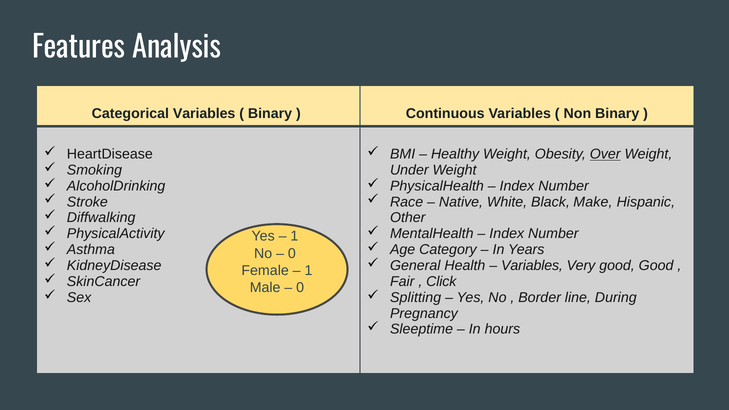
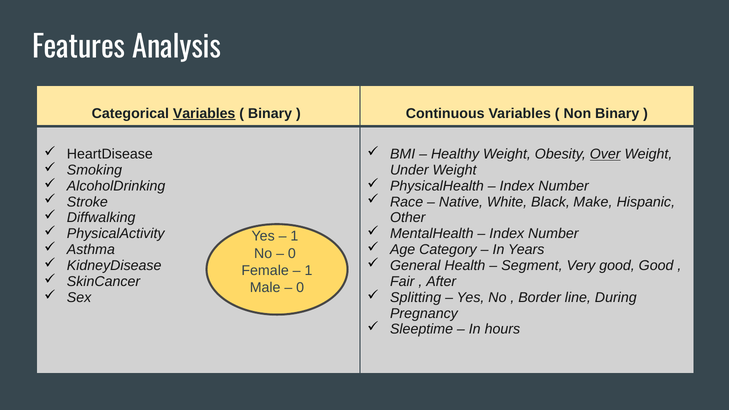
Variables at (204, 114) underline: none -> present
Variables at (532, 266): Variables -> Segment
Click: Click -> After
